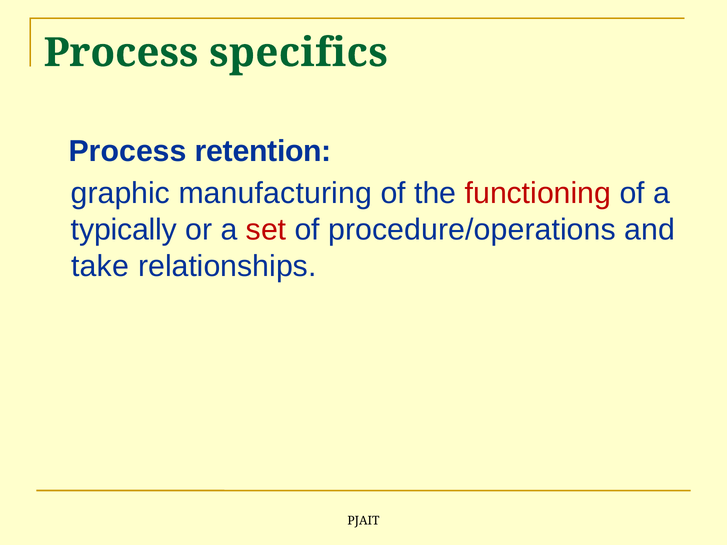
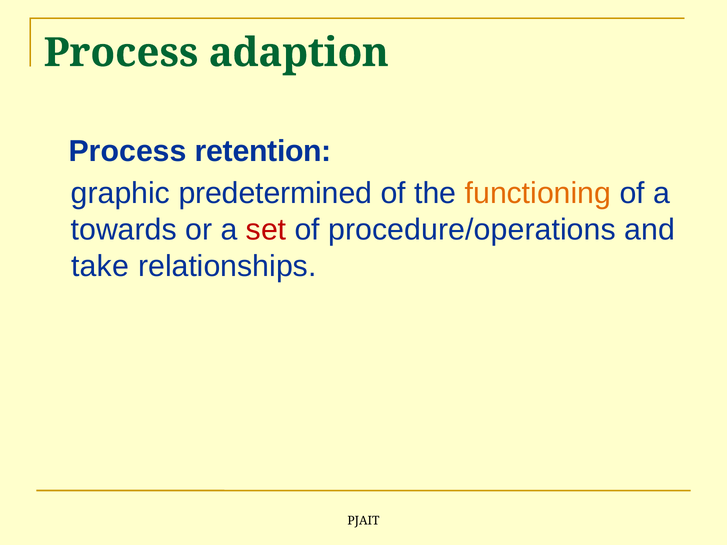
specifics: specifics -> adaption
manufacturing: manufacturing -> predetermined
functioning colour: red -> orange
typically: typically -> towards
